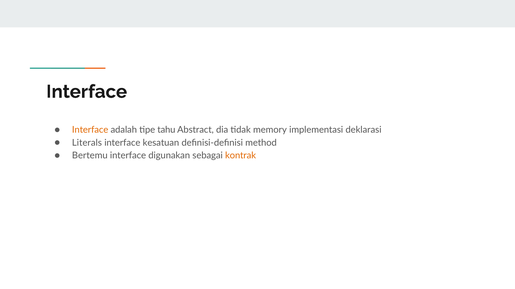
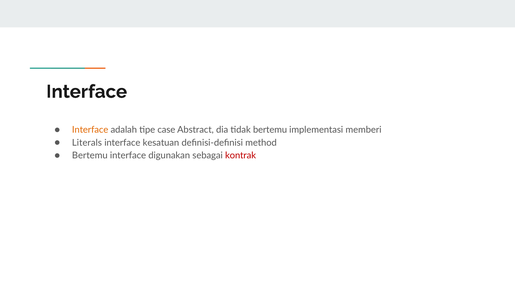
tahu: tahu -> case
tidak memory: memory -> bertemu
deklarasi: deklarasi -> memberi
kontrak colour: orange -> red
